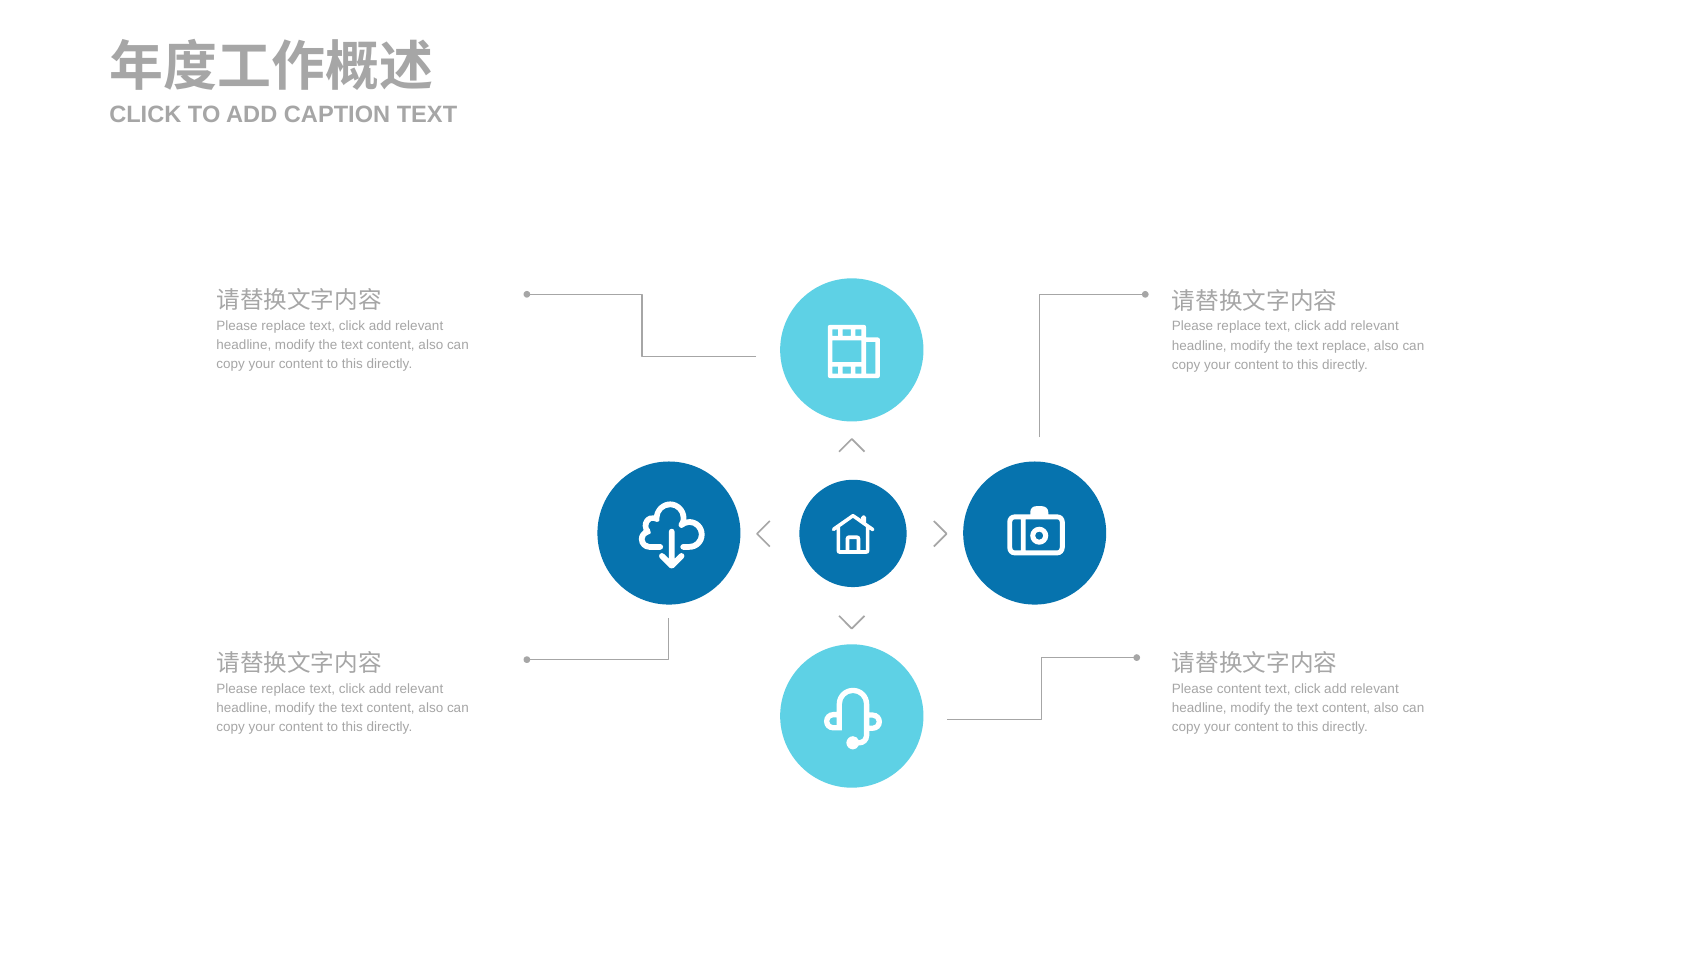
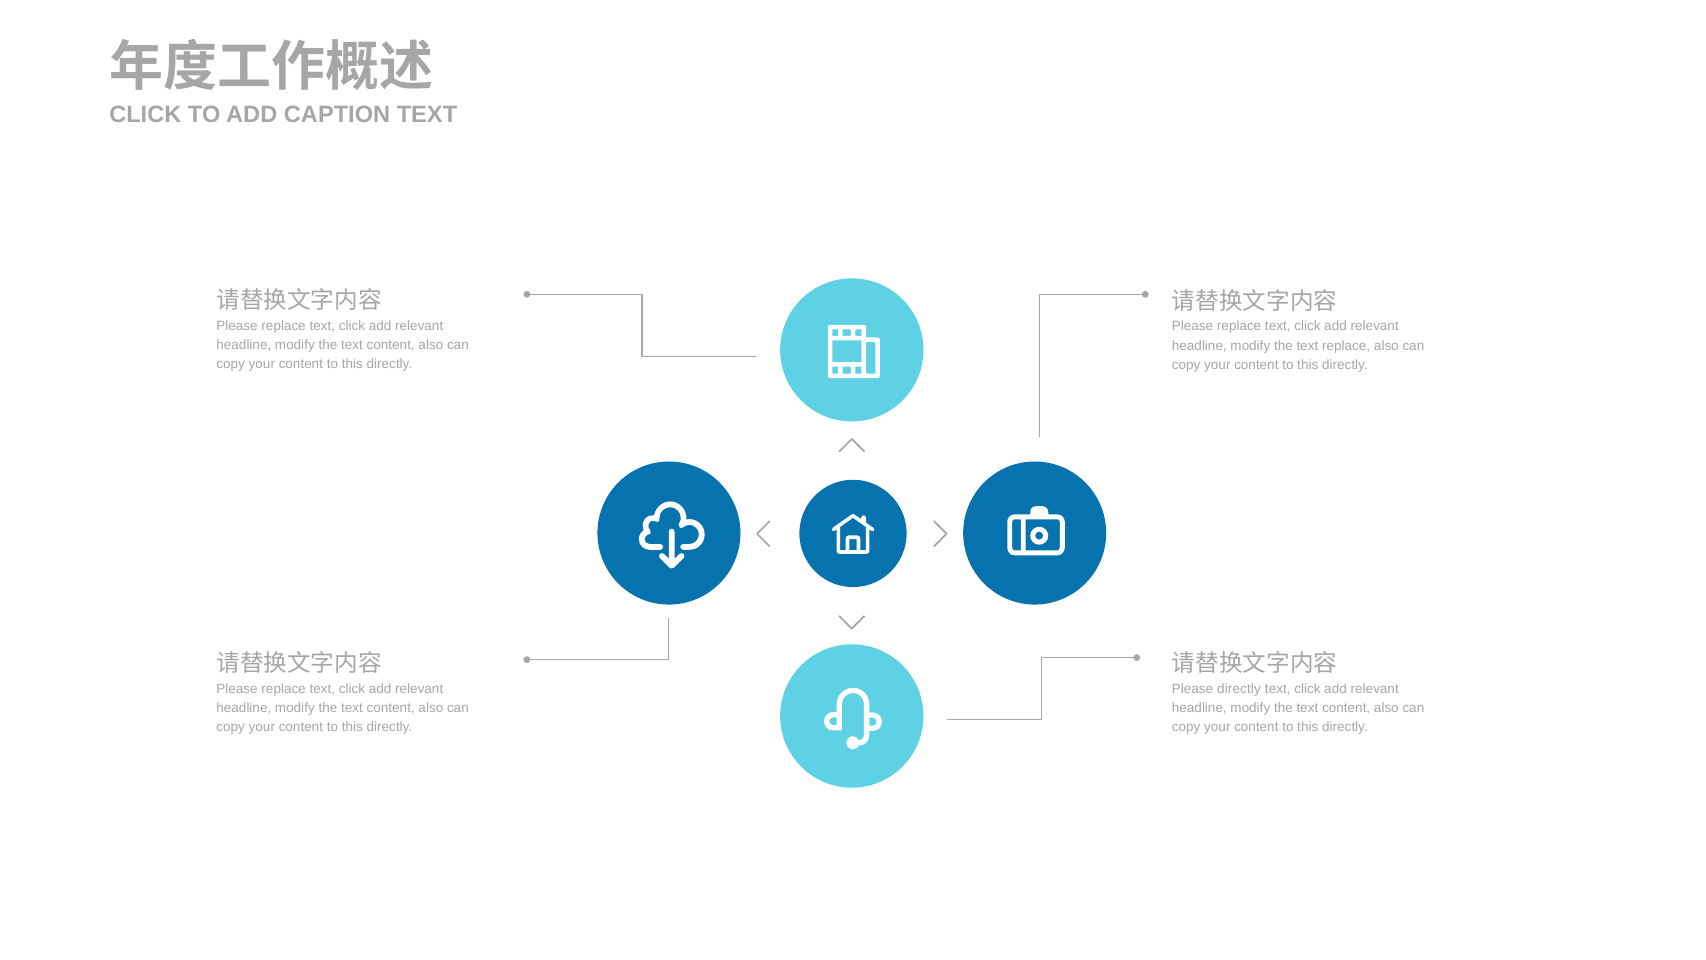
Please content: content -> directly
